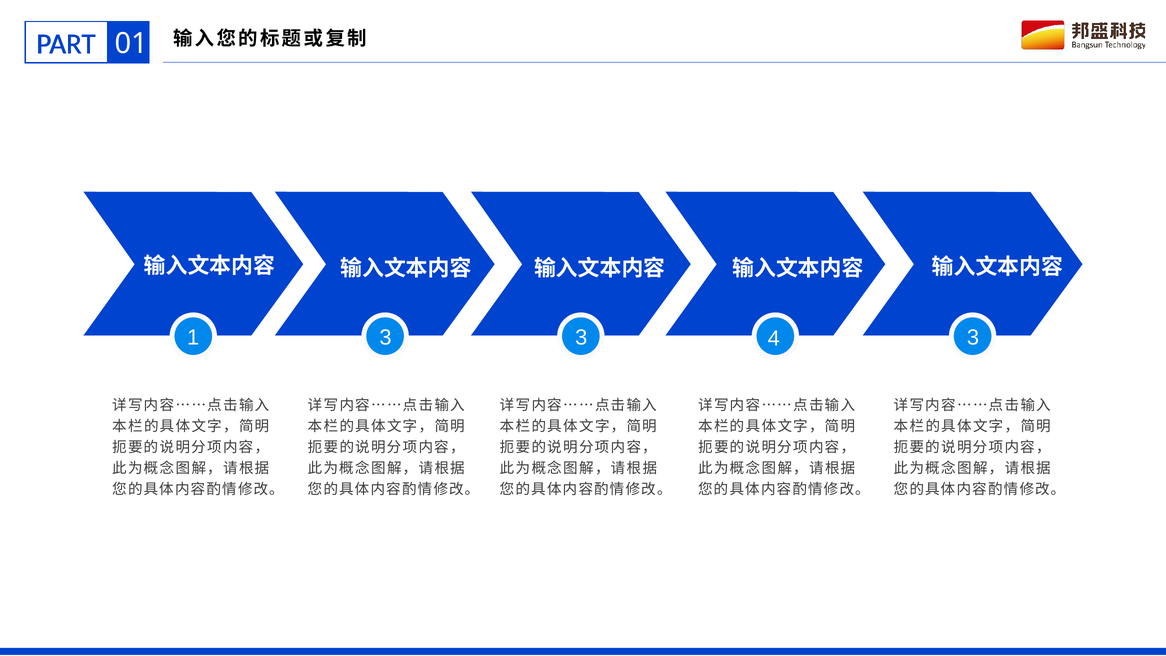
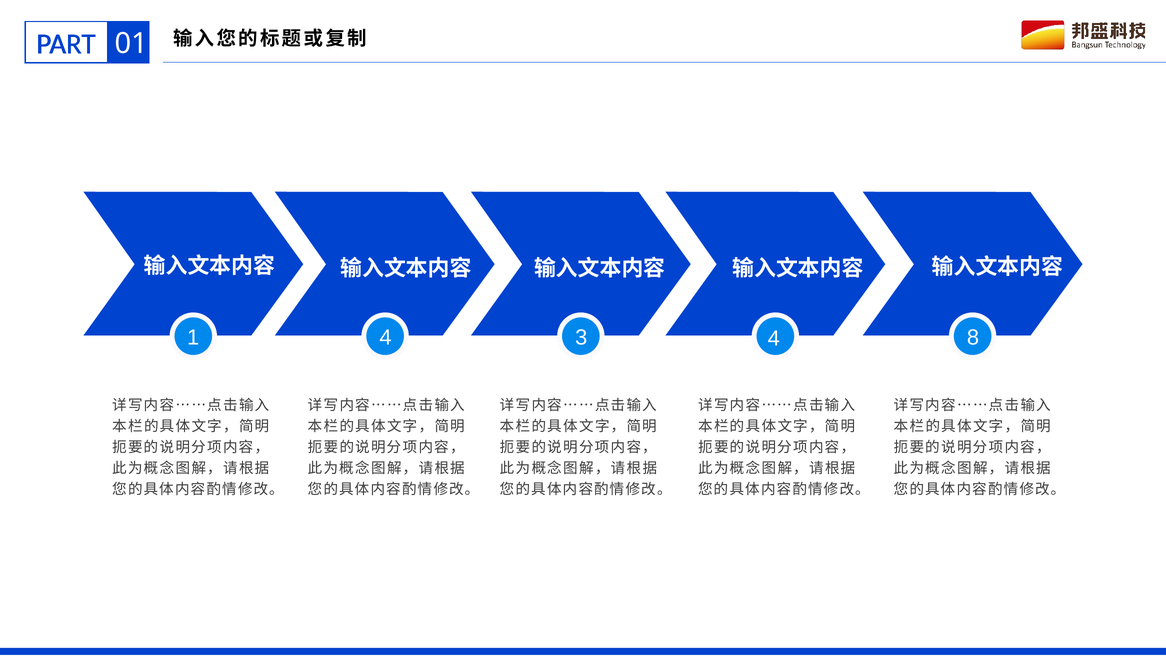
1 3: 3 -> 4
4 3: 3 -> 8
